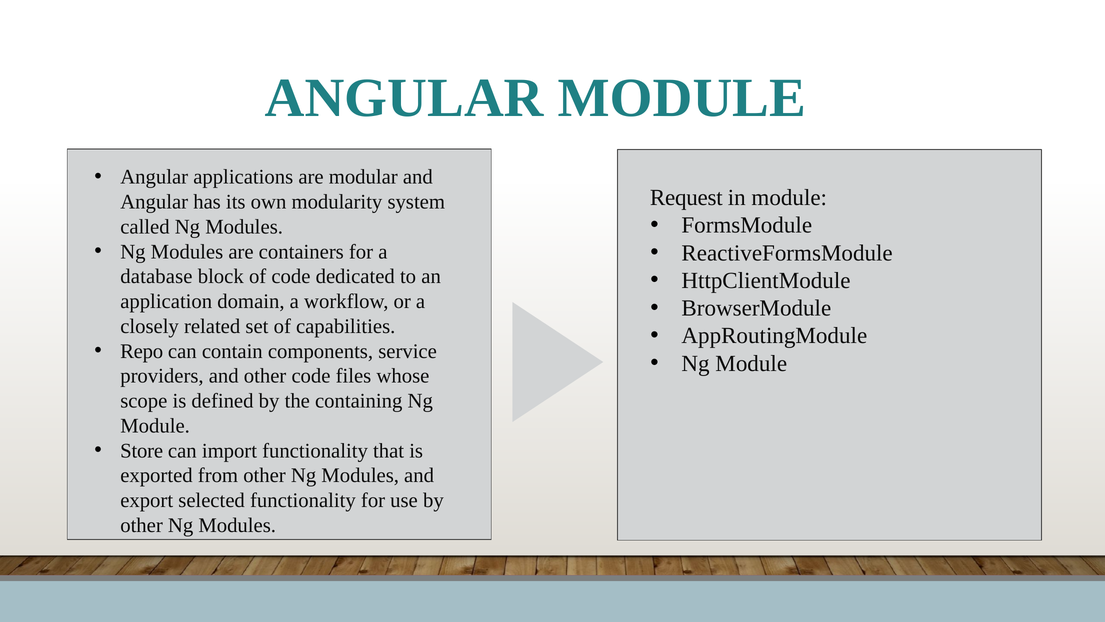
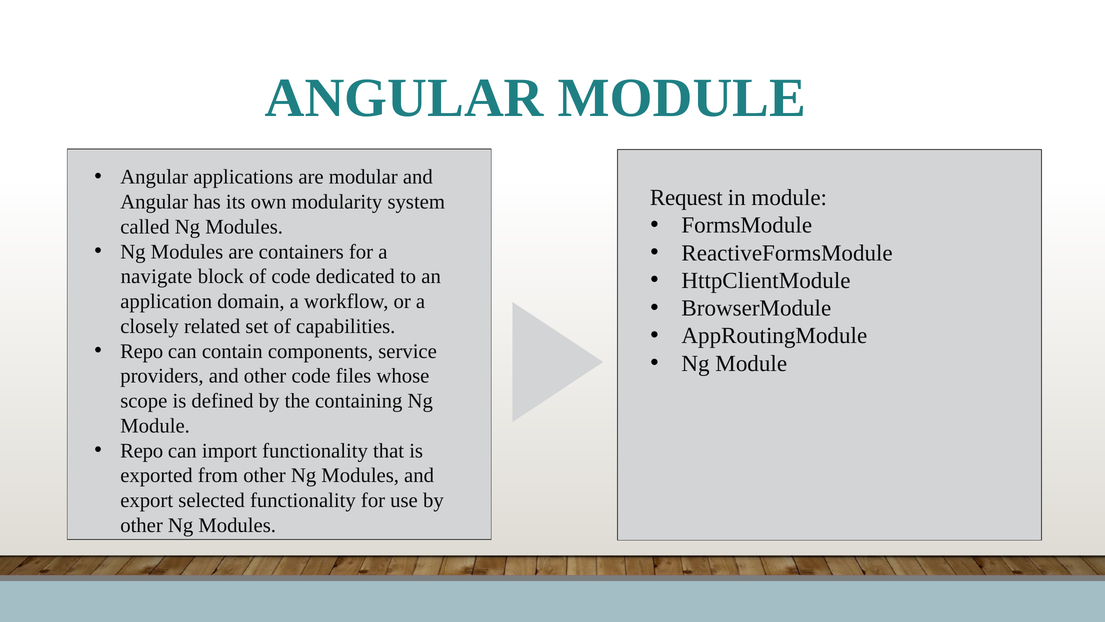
database: database -> navigate
Store at (142, 450): Store -> Repo
